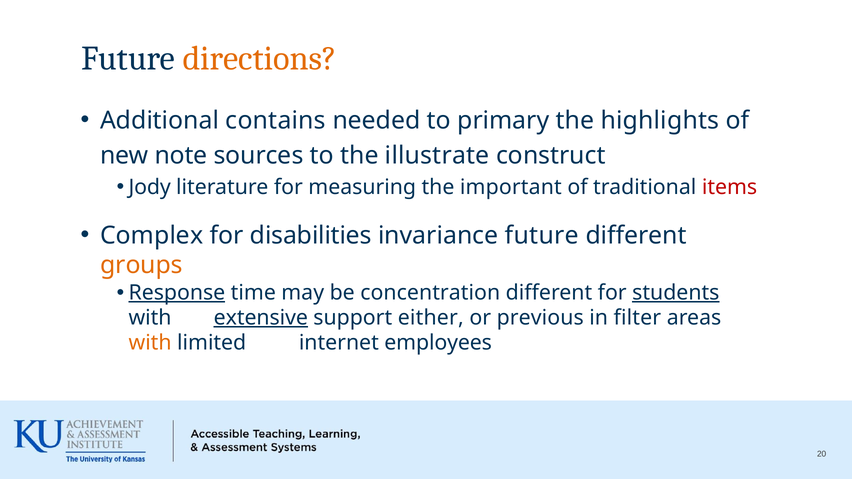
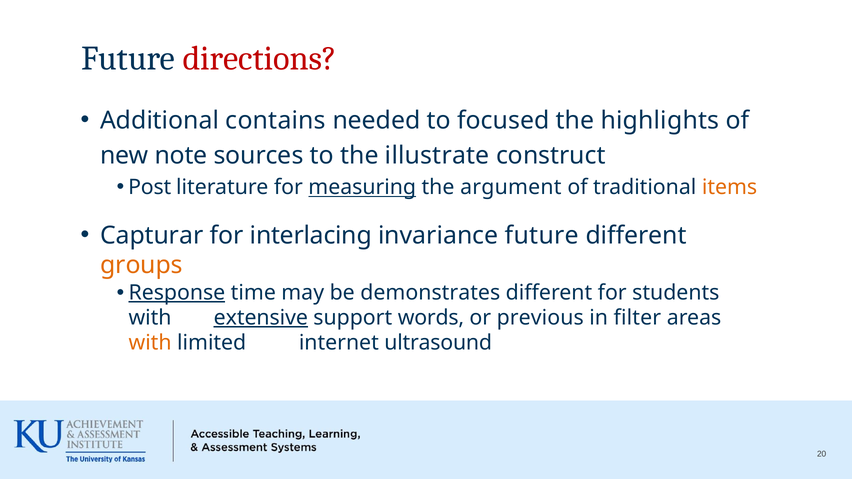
directions colour: orange -> red
primary: primary -> focused
Jody: Jody -> Post
measuring underline: none -> present
important: important -> argument
items colour: red -> orange
Complex: Complex -> Capturar
disabilities: disabilities -> interlacing
concentration: concentration -> demonstrates
students underline: present -> none
either: either -> words
employees: employees -> ultrasound
